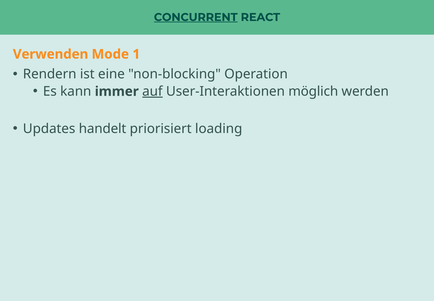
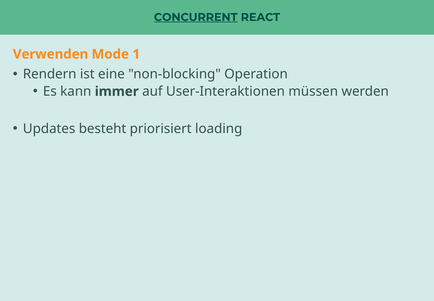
auf underline: present -> none
möglich: möglich -> müssen
handelt: handelt -> besteht
